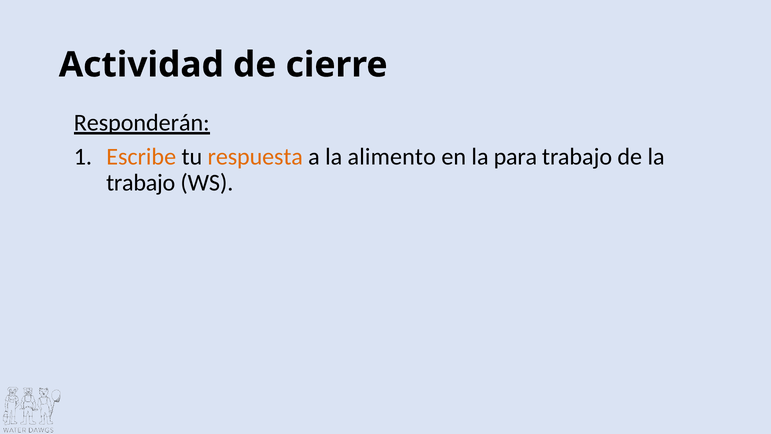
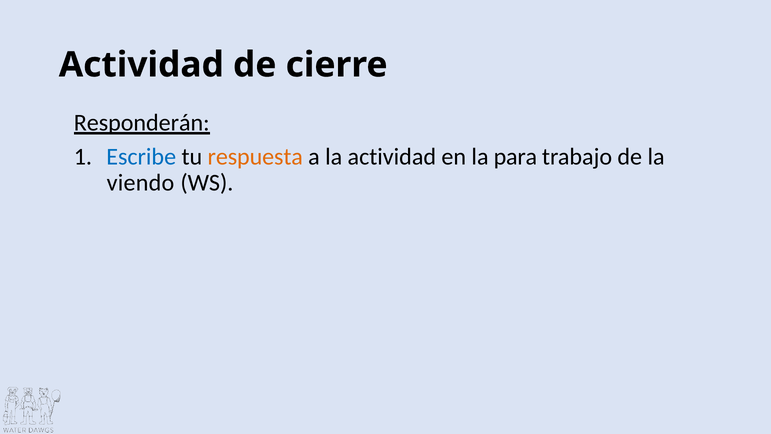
Escribe colour: orange -> blue
la alimento: alimento -> actividad
trabajo at (141, 183): trabajo -> viendo
